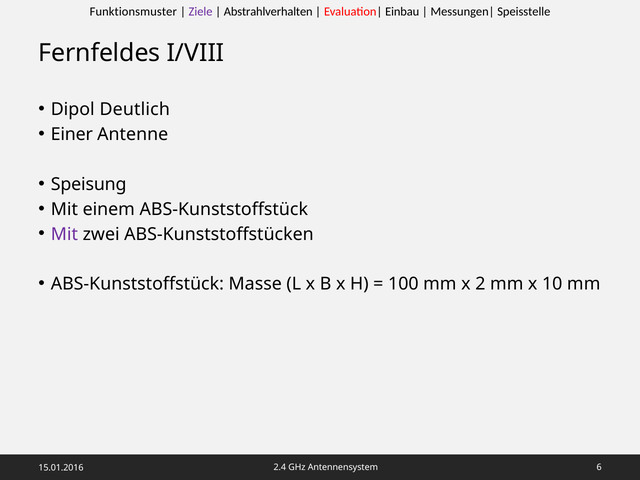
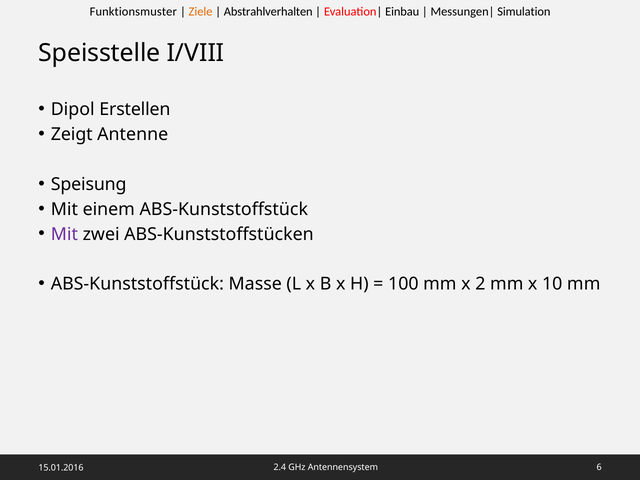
Ziele colour: purple -> orange
Speisstelle: Speisstelle -> Simulation
Fernfeldes: Fernfeldes -> Speisstelle
Deutlich: Deutlich -> Erstellen
Einer: Einer -> Zeigt
